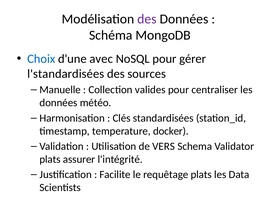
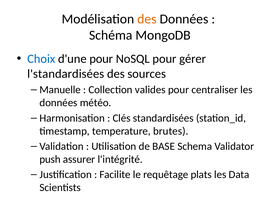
des at (147, 19) colour: purple -> orange
d'une avec: avec -> pour
docker: docker -> brutes
VERS: VERS -> BASE
plats at (50, 159): plats -> push
